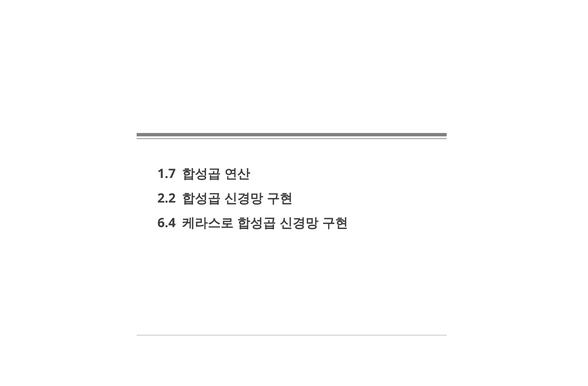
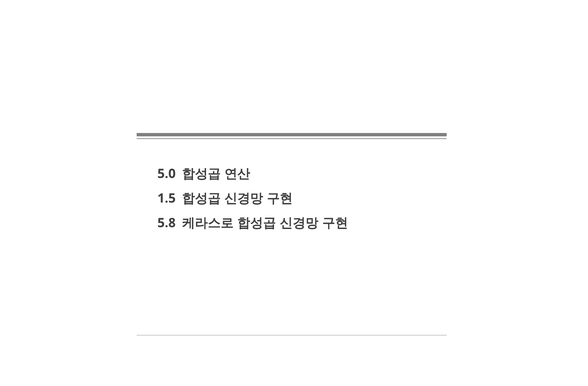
1.7: 1.7 -> 5.0
2.2: 2.2 -> 1.5
6.4: 6.4 -> 5.8
